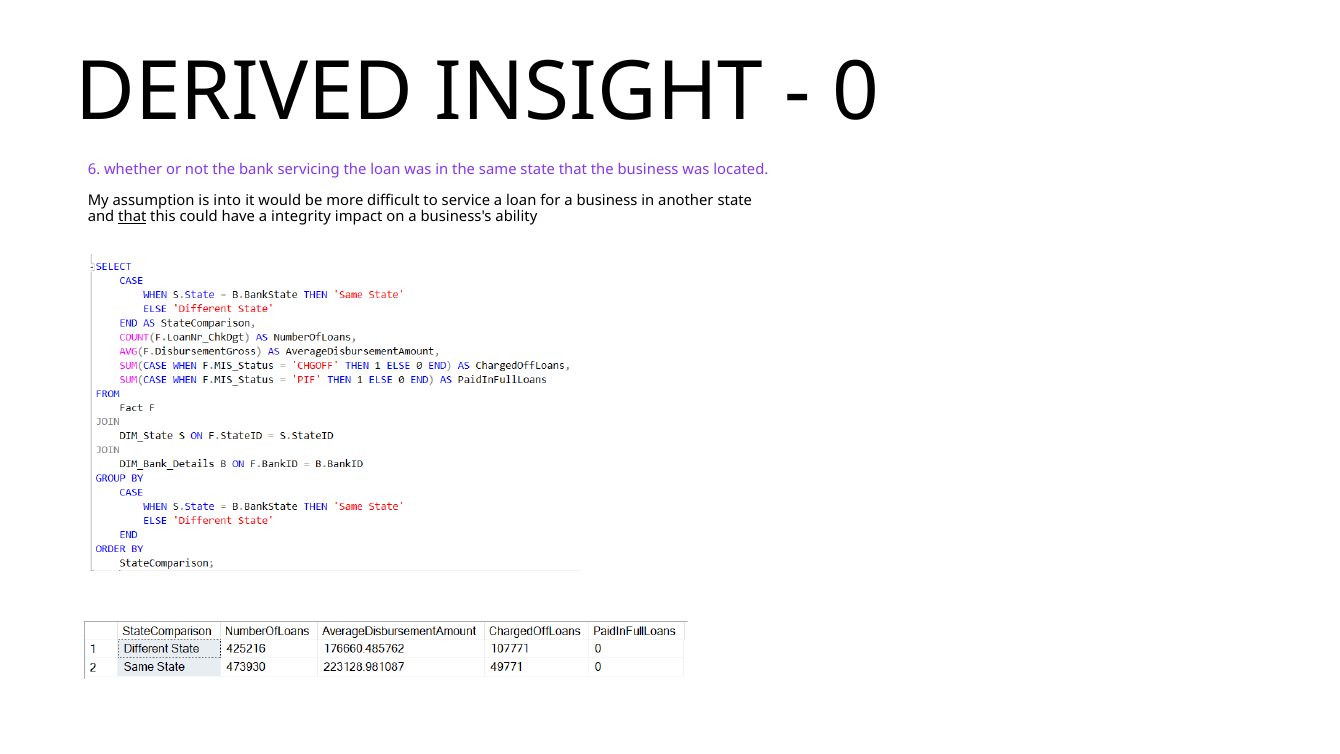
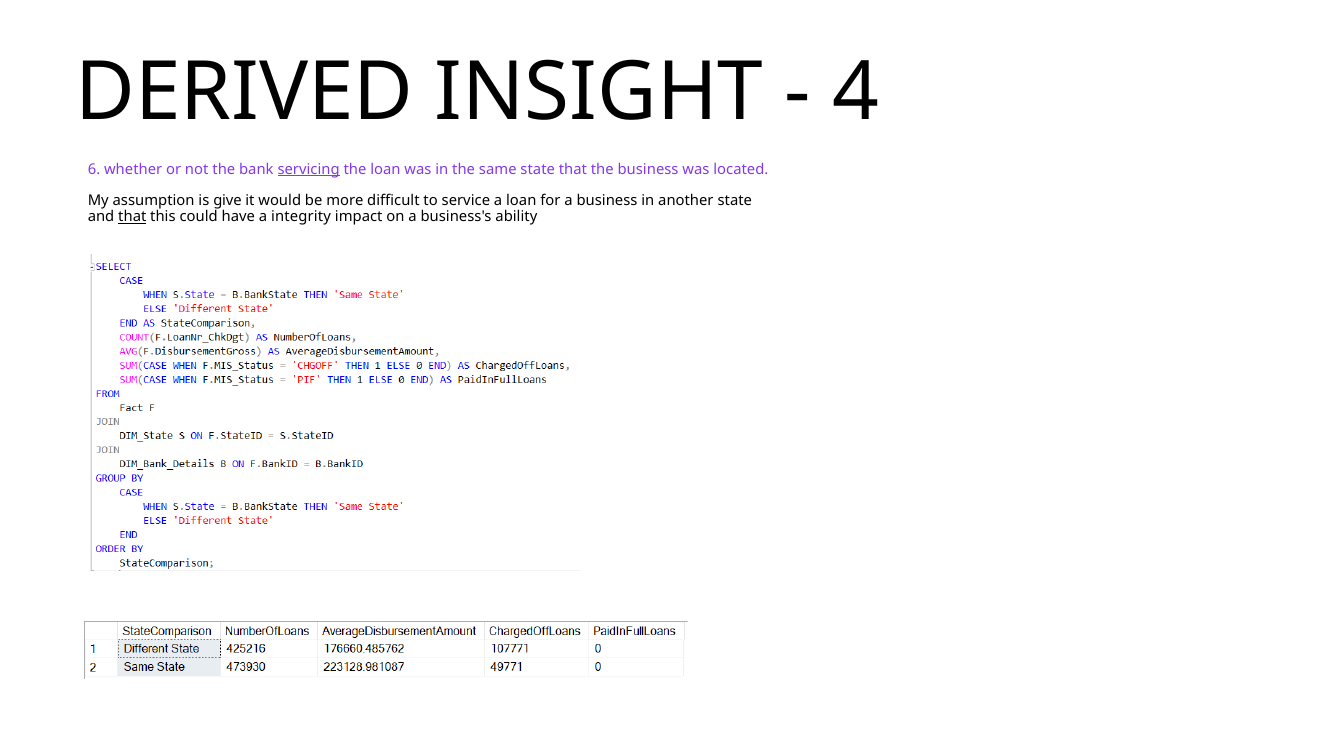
0: 0 -> 4
servicing underline: none -> present
into: into -> give
